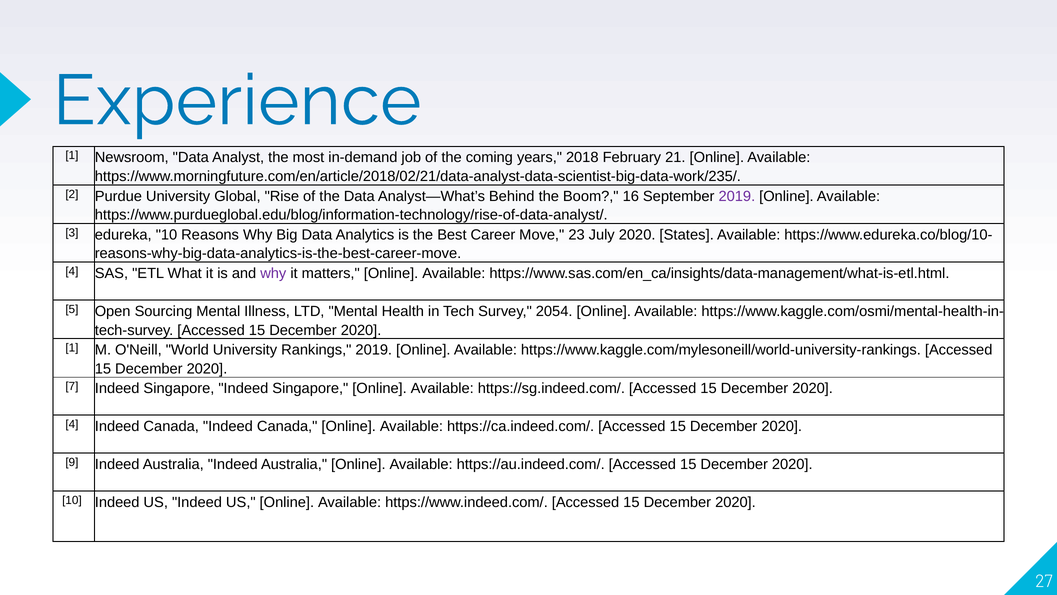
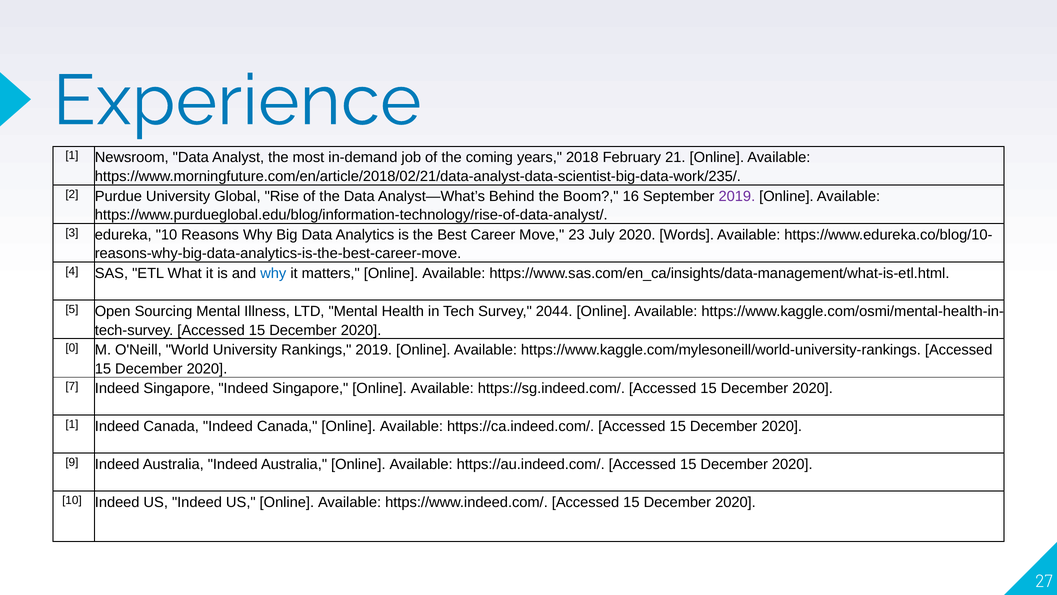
States: States -> Words
why at (273, 273) colour: purple -> blue
2054: 2054 -> 2044
1 at (72, 348): 1 -> 0
4 at (72, 424): 4 -> 1
